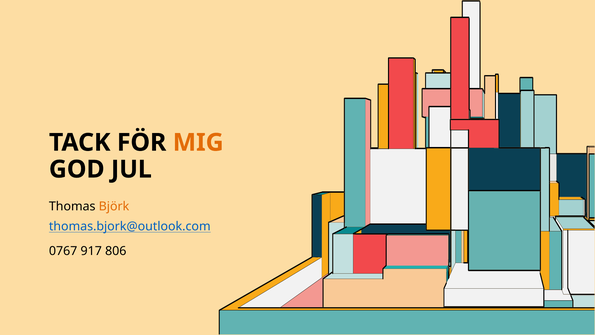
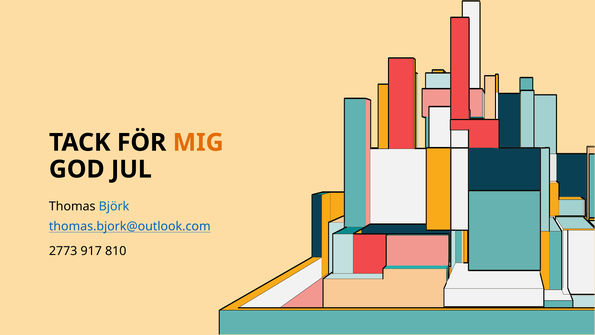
Björk colour: orange -> blue
0767: 0767 -> 2773
806: 806 -> 810
